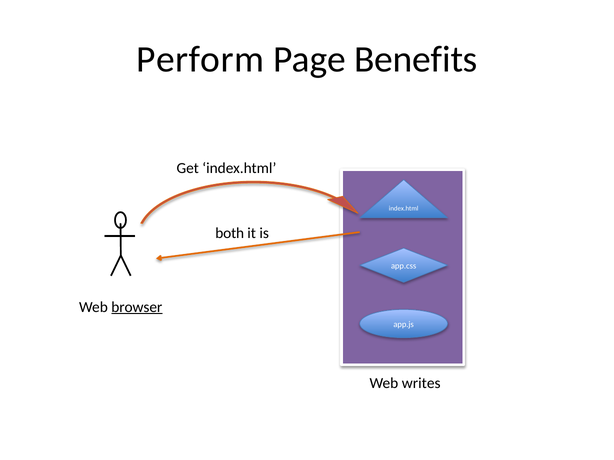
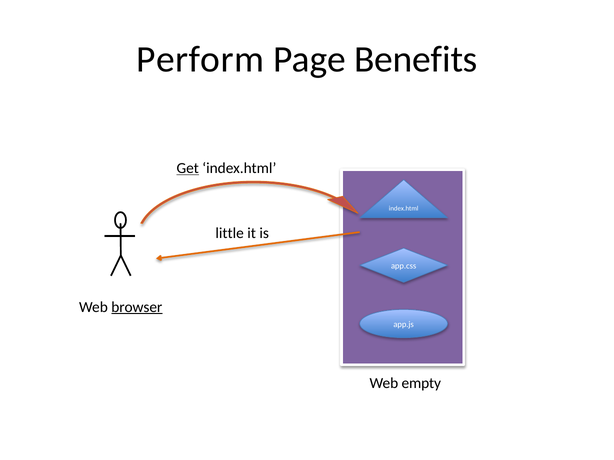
Get underline: none -> present
both: both -> little
writes: writes -> empty
